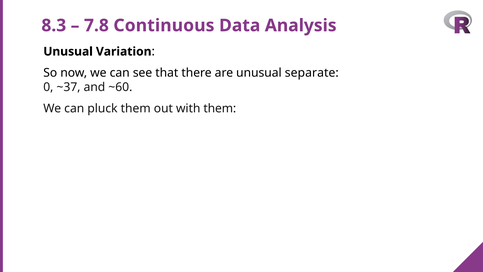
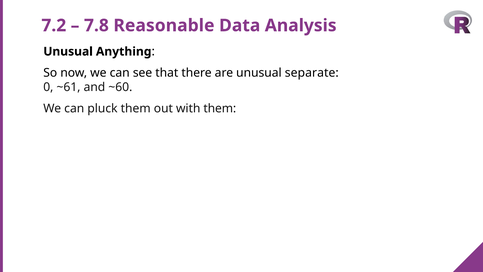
8.3: 8.3 -> 7.2
Continuous: Continuous -> Reasonable
Variation: Variation -> Anything
~37: ~37 -> ~61
